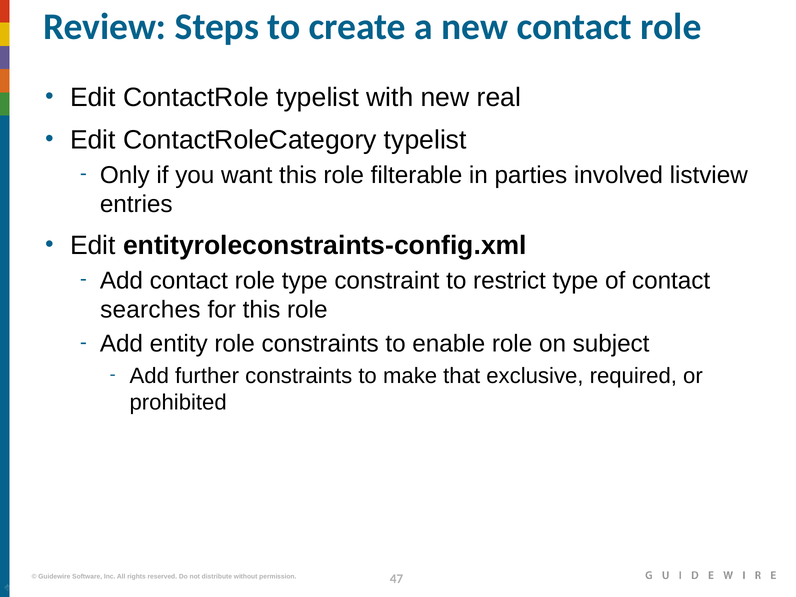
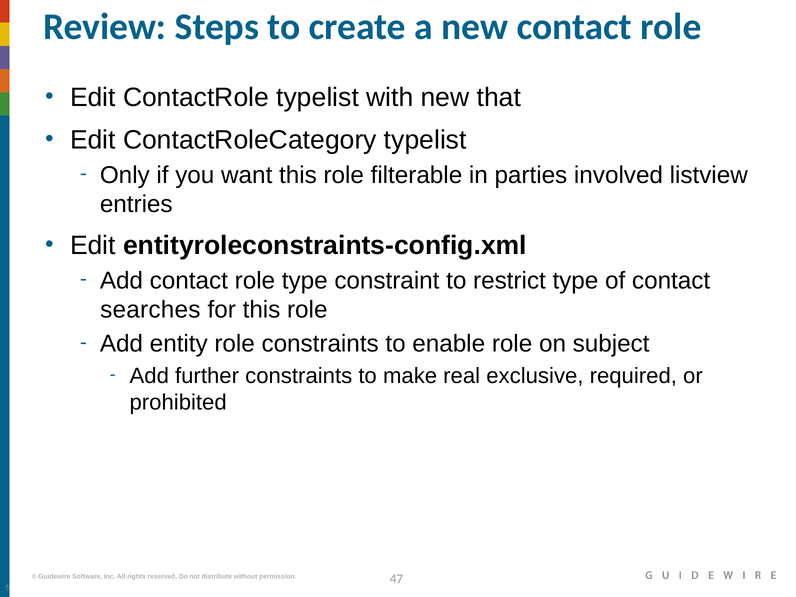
real: real -> that
that: that -> real
